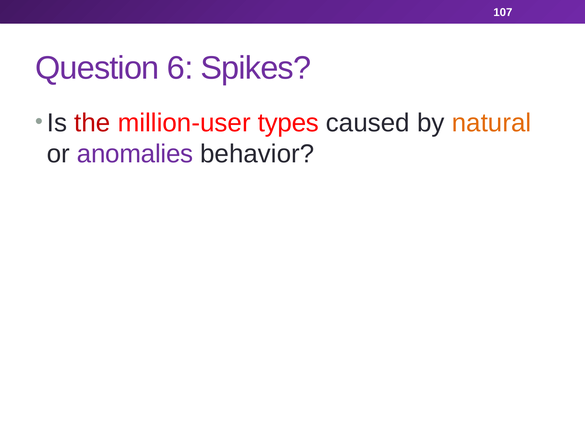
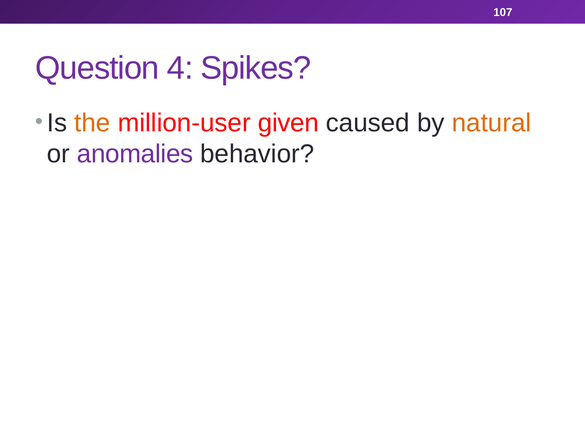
6: 6 -> 4
the colour: red -> orange
types: types -> given
